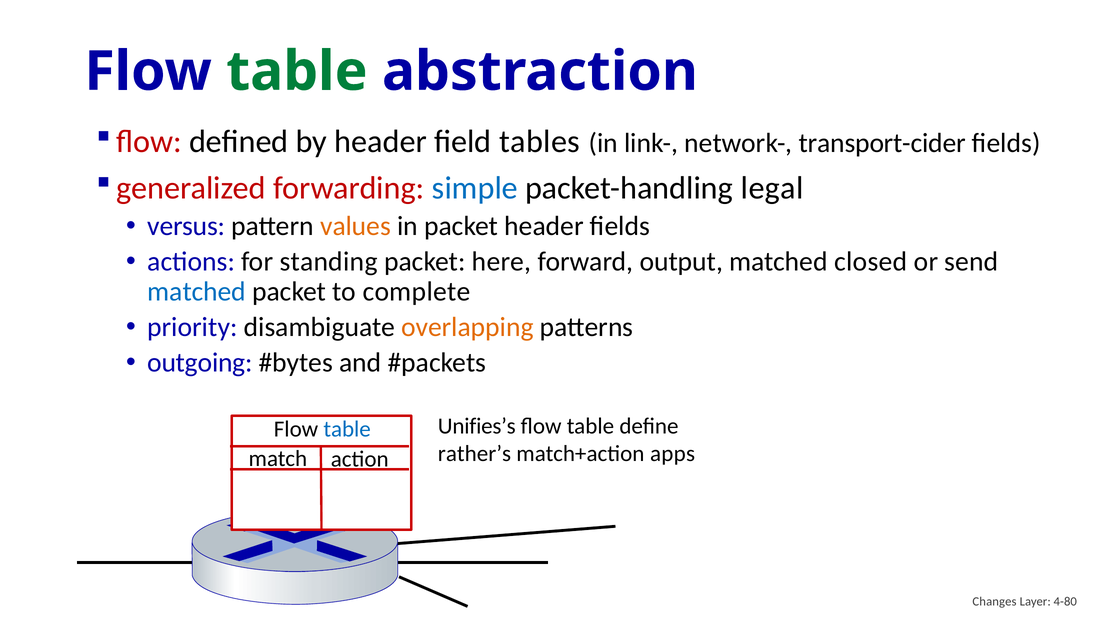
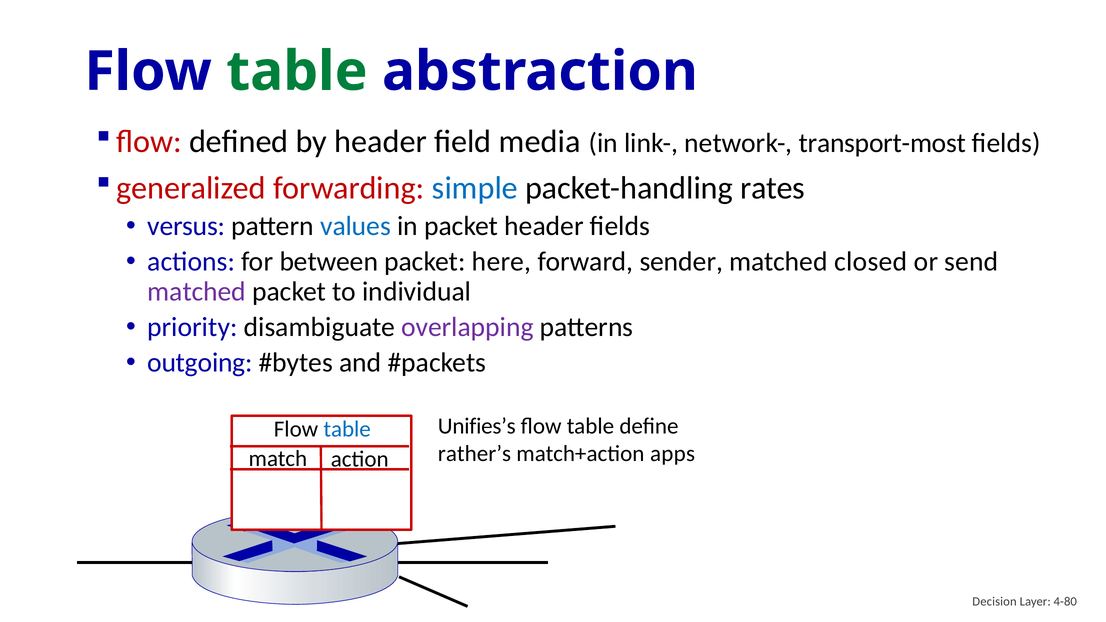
tables: tables -> media
transport-cider: transport-cider -> transport-most
legal: legal -> rates
values colour: orange -> blue
standing: standing -> between
output: output -> sender
matched at (197, 292) colour: blue -> purple
complete: complete -> individual
overlapping colour: orange -> purple
Changes: Changes -> Decision
